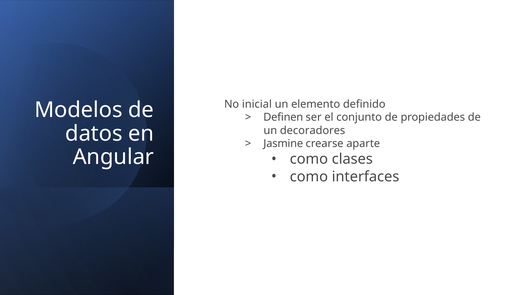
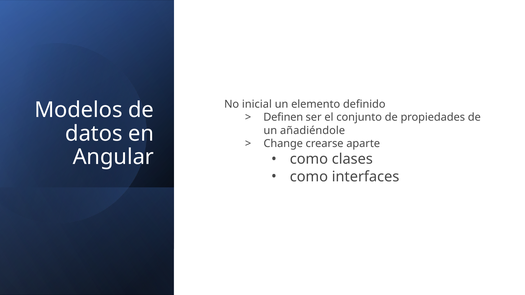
decoradores: decoradores -> añadiéndole
Jasmine: Jasmine -> Change
